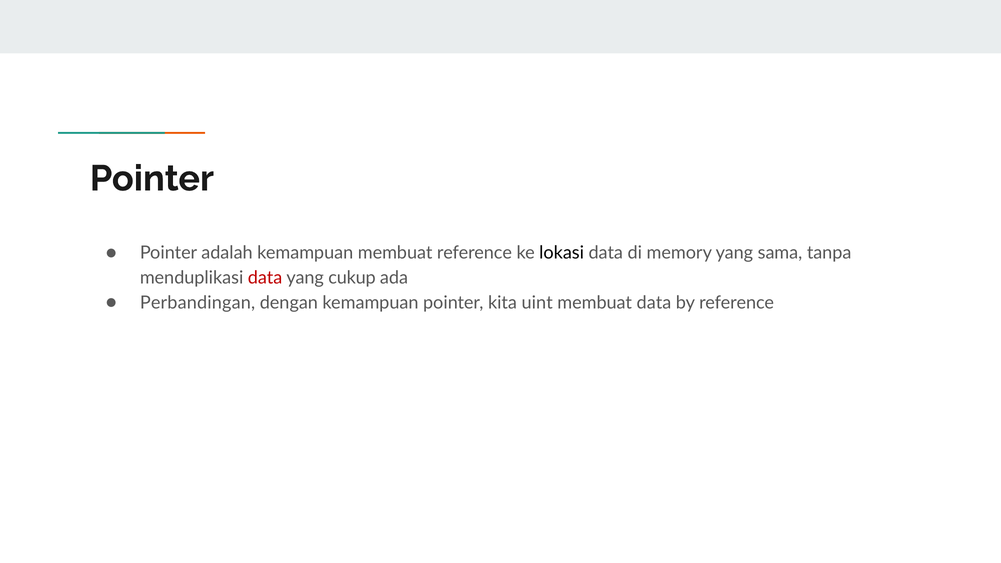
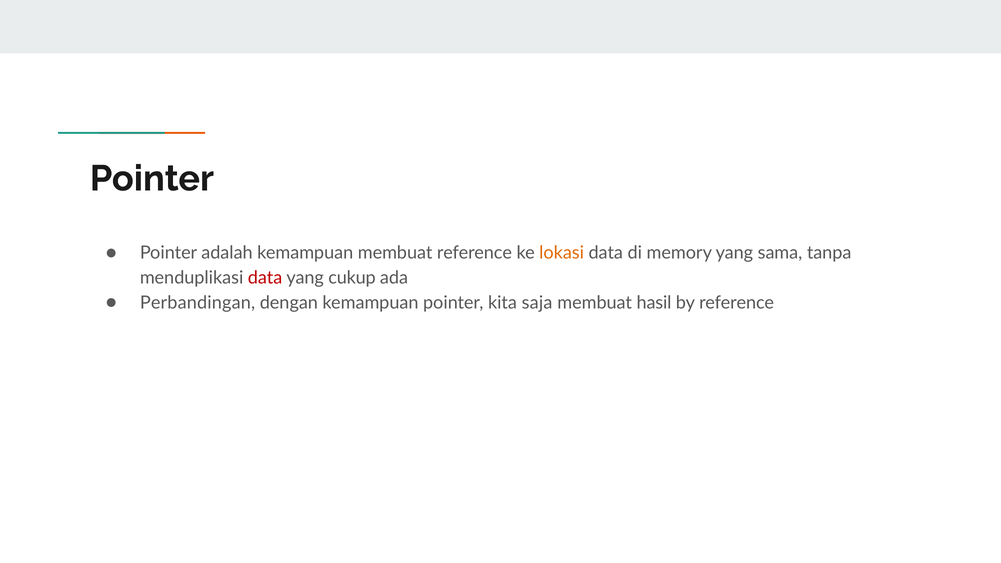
lokasi colour: black -> orange
uint: uint -> saja
membuat data: data -> hasil
